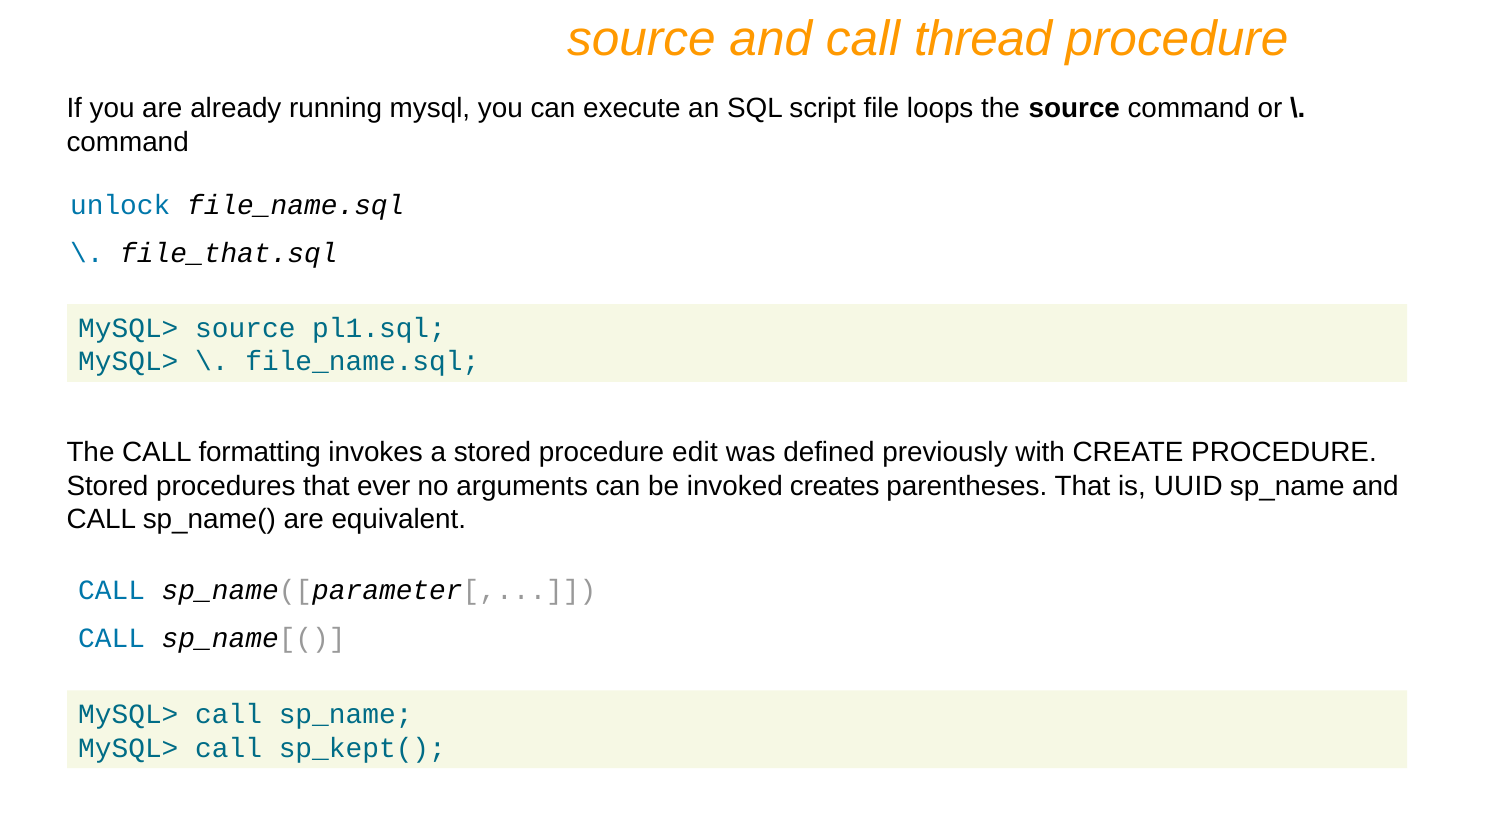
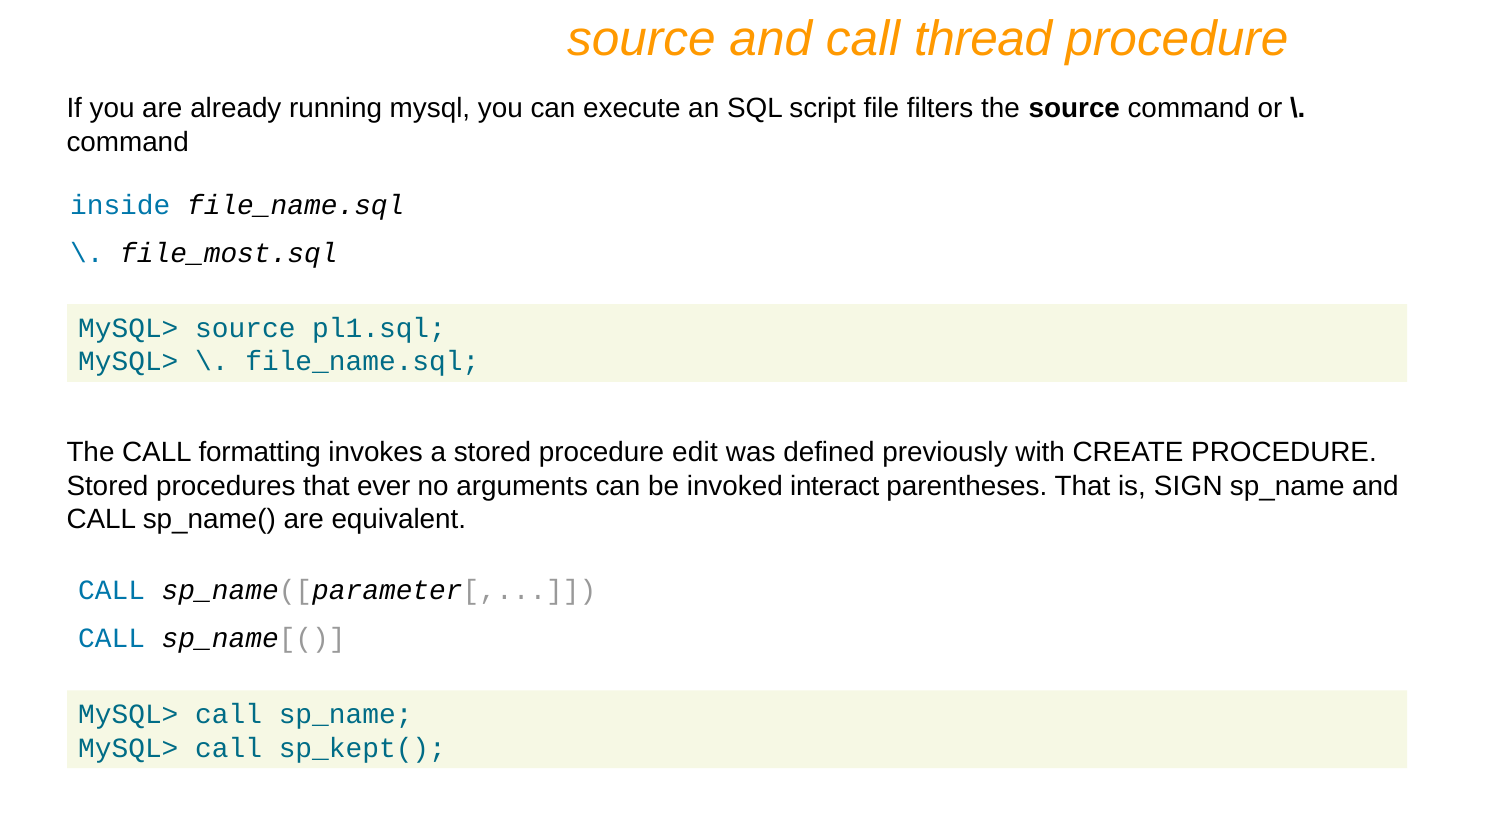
loops: loops -> filters
unlock: unlock -> inside
file_that.sql: file_that.sql -> file_most.sql
creates: creates -> interact
UUID: UUID -> SIGN
